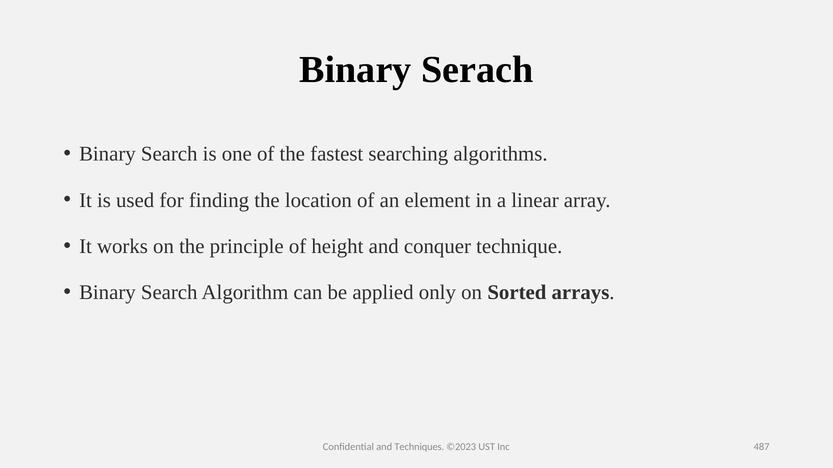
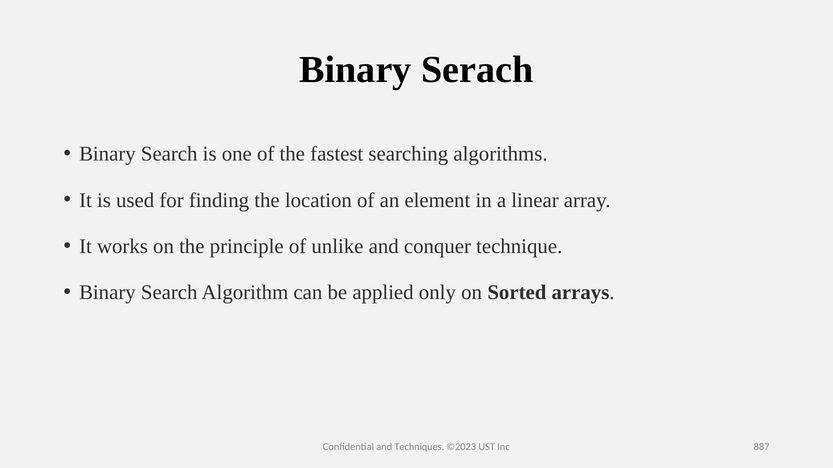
height: height -> unlike
487: 487 -> 887
